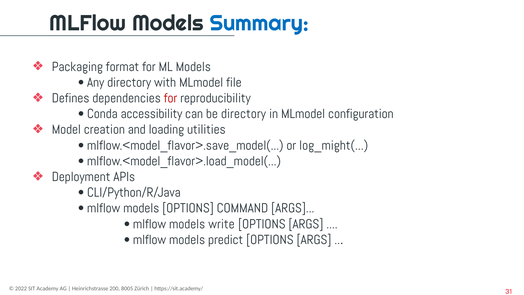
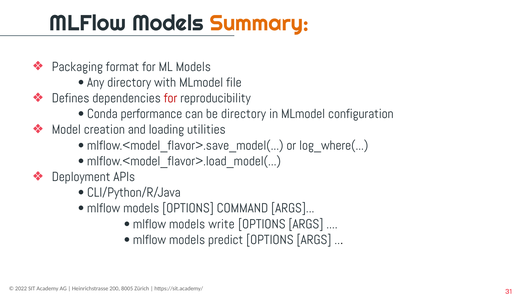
Summary colour: blue -> orange
accessibility: accessibility -> performance
log_might(: log_might( -> log_where(
